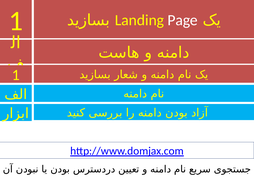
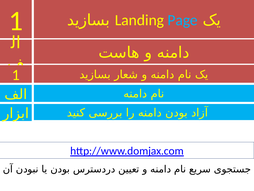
Page colour: white -> light blue
